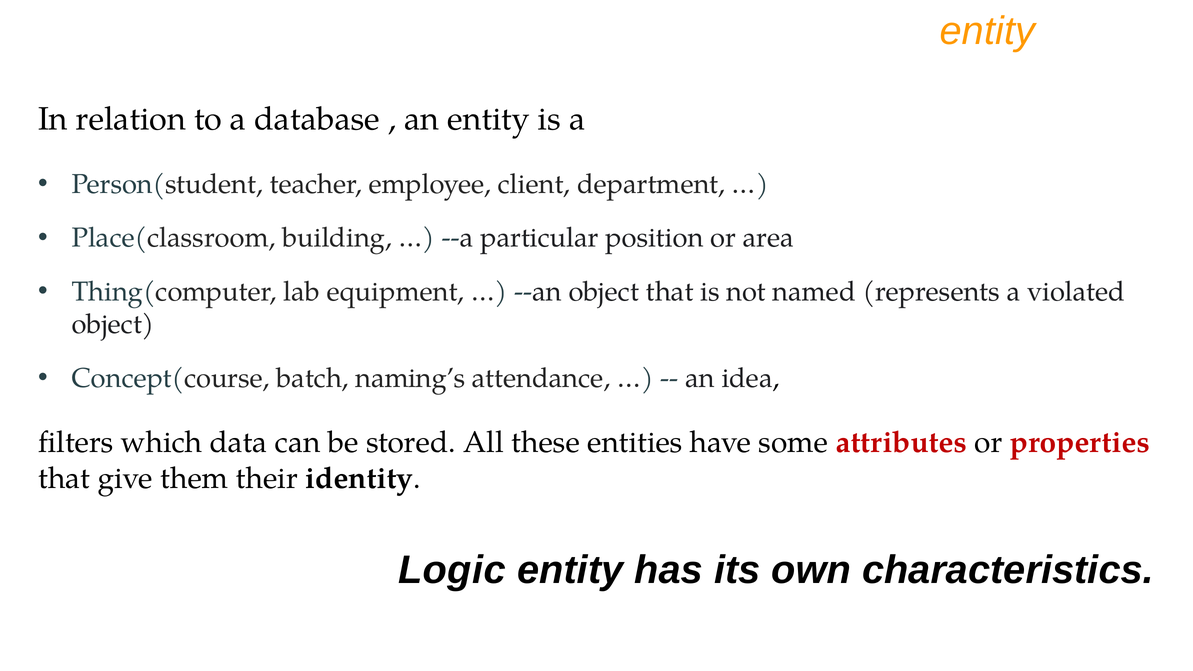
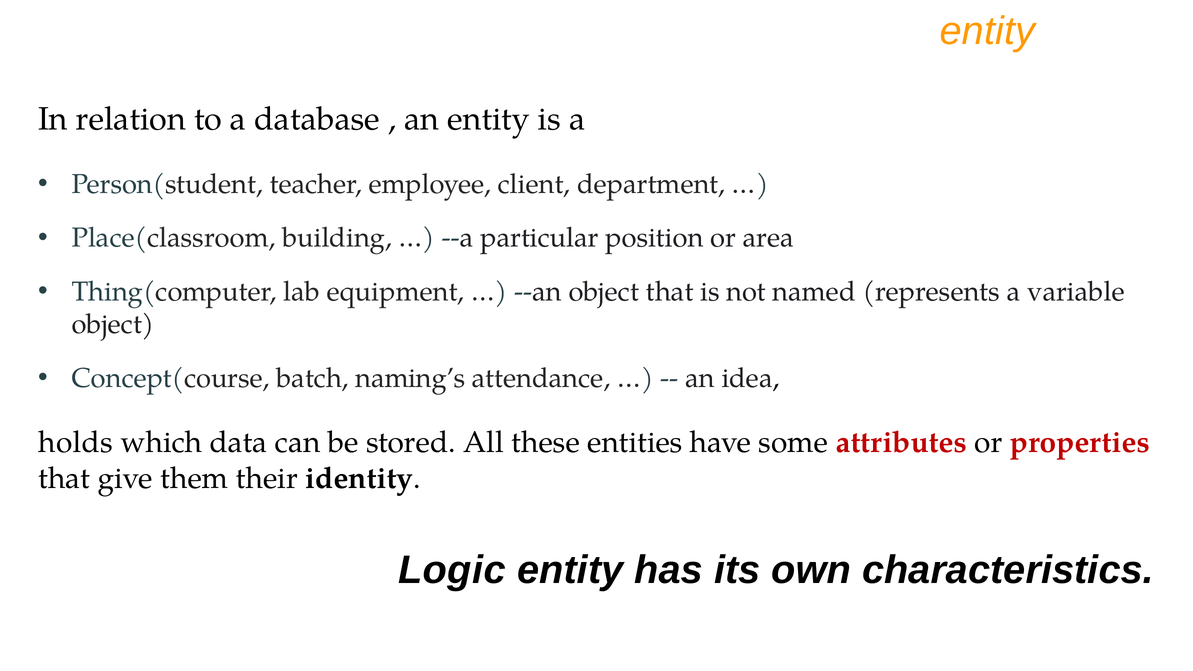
violated: violated -> variable
filters: filters -> holds
